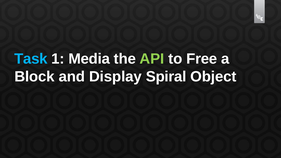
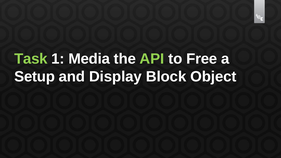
Task colour: light blue -> light green
Block: Block -> Setup
Spiral: Spiral -> Block
